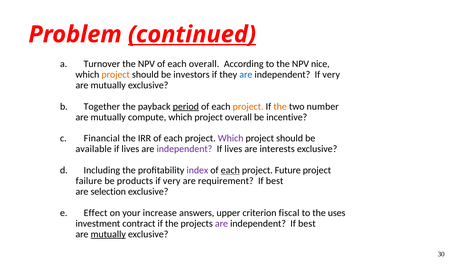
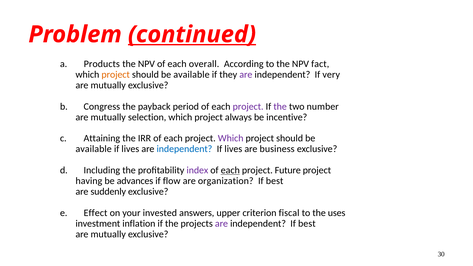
Turnover: Turnover -> Products
nice: nice -> fact
investors at (192, 75): investors -> available
are at (246, 75) colour: blue -> purple
Together: Together -> Congress
period underline: present -> none
project at (248, 106) colour: orange -> purple
the at (280, 106) colour: orange -> purple
compute: compute -> selection
project overall: overall -> always
Financial: Financial -> Attaining
independent at (184, 149) colour: purple -> blue
interests: interests -> business
failure: failure -> having
products: products -> advances
very at (172, 181): very -> flow
requirement: requirement -> organization
selection: selection -> suddenly
increase: increase -> invested
contract: contract -> inflation
mutually at (108, 234) underline: present -> none
